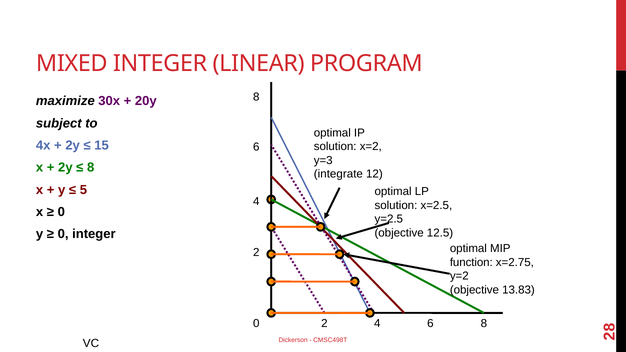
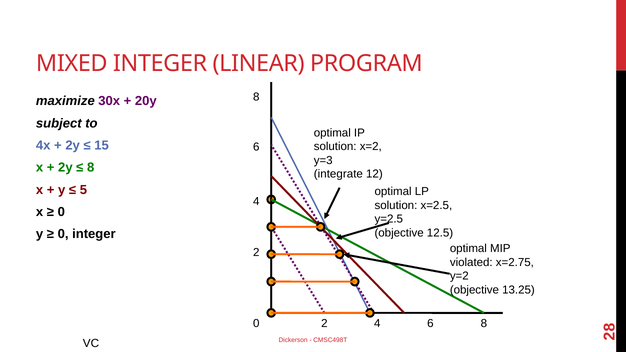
function: function -> violated
13.83: 13.83 -> 13.25
